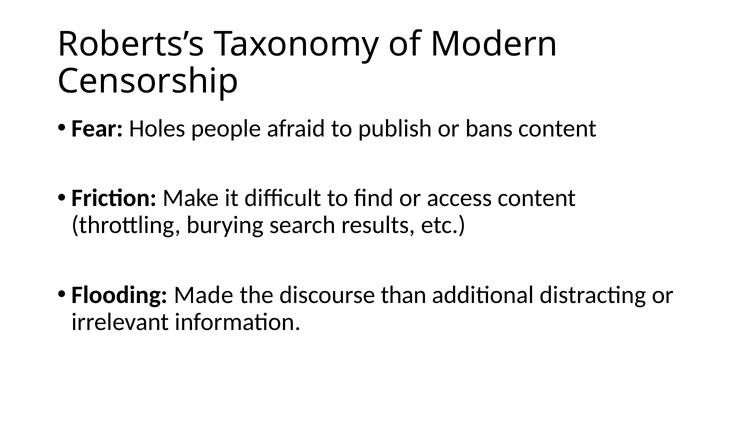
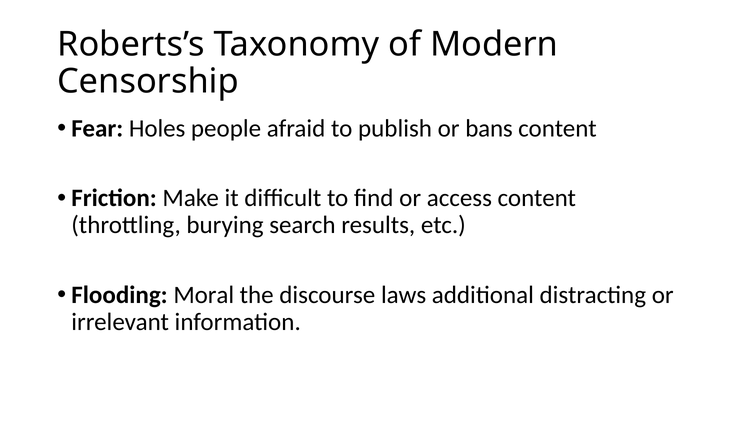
Made: Made -> Moral
than: than -> laws
